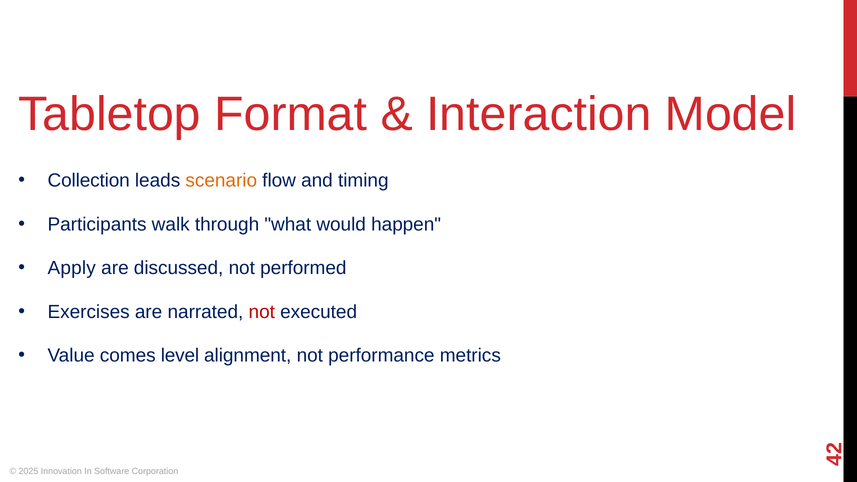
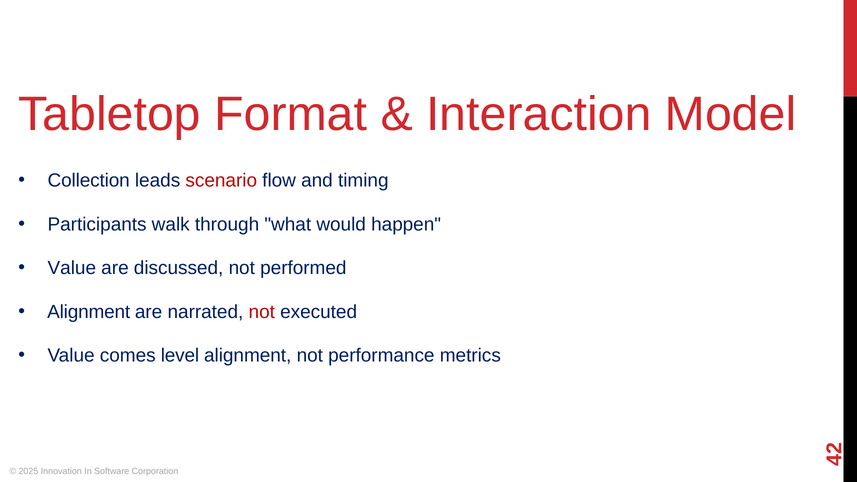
scenario colour: orange -> red
Apply at (72, 268): Apply -> Value
Exercises at (89, 312): Exercises -> Alignment
